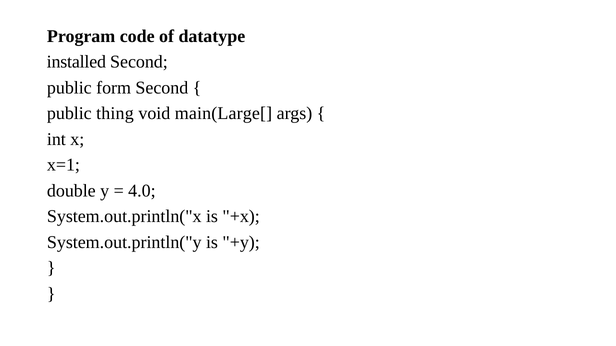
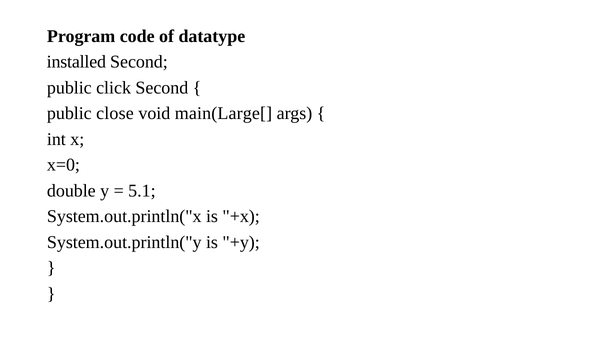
form: form -> click
thing: thing -> close
x=1: x=1 -> x=0
4.0: 4.0 -> 5.1
